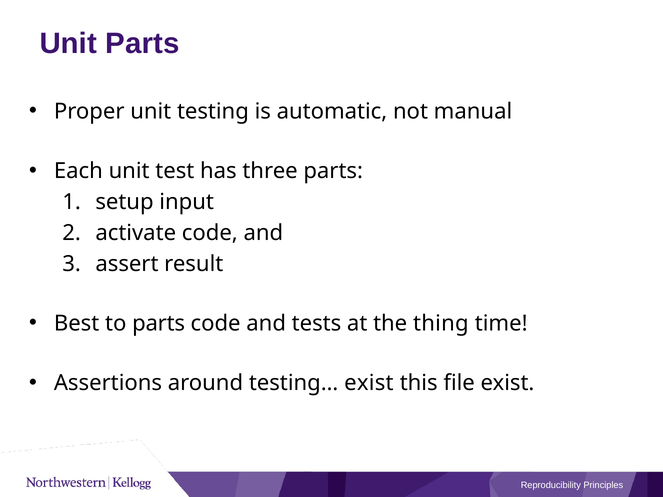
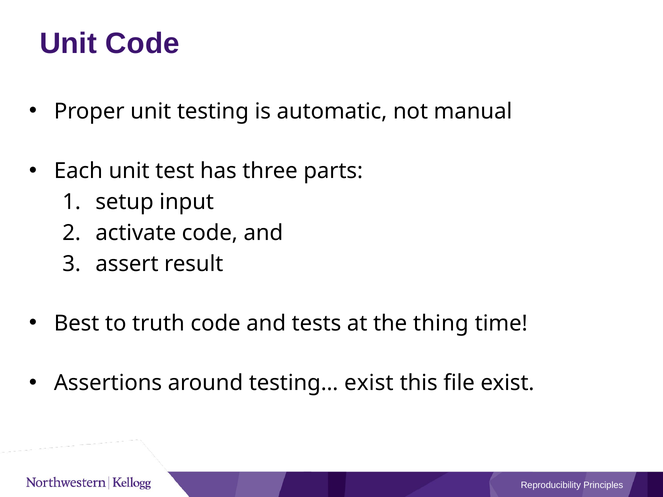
Unit Parts: Parts -> Code
to parts: parts -> truth
